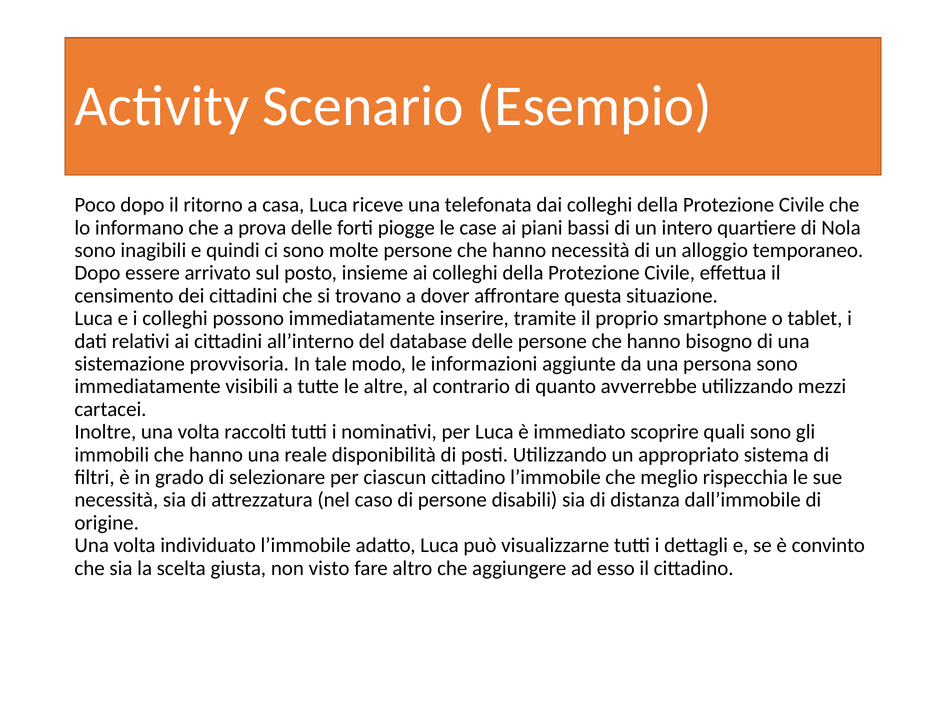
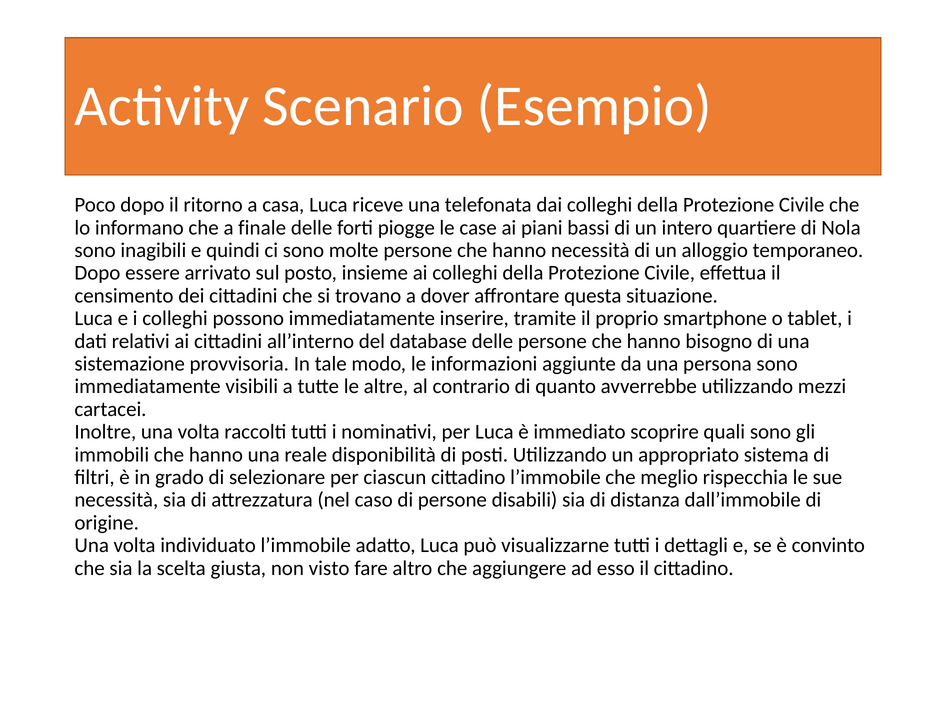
prova: prova -> finale
